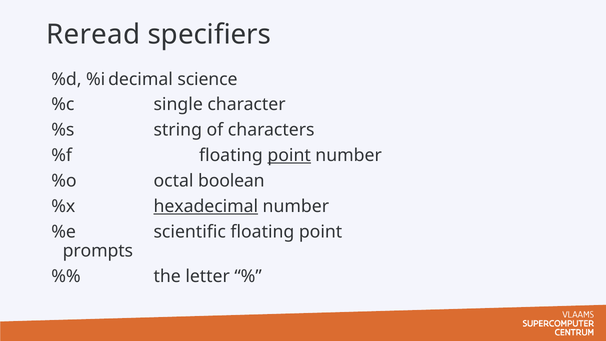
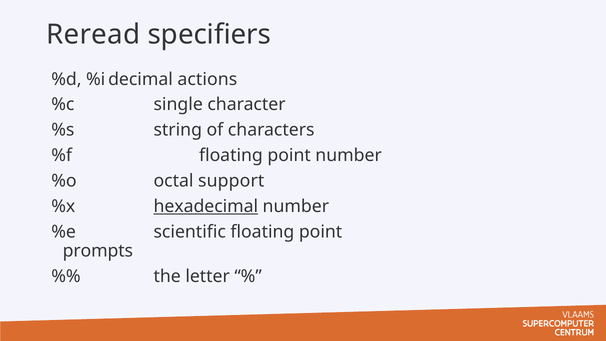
science: science -> actions
point at (289, 155) underline: present -> none
boolean: boolean -> support
